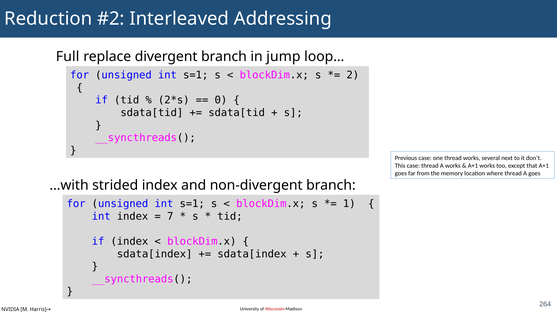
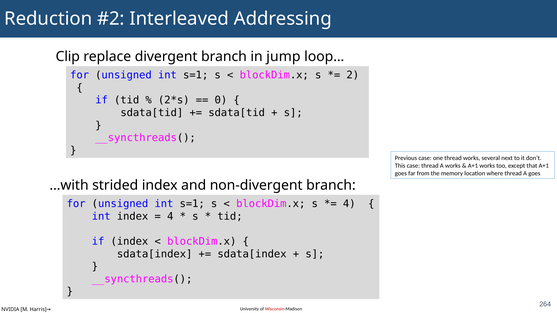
Full: Full -> Clip
1 at (349, 204): 1 -> 4
7 at (170, 217): 7 -> 4
